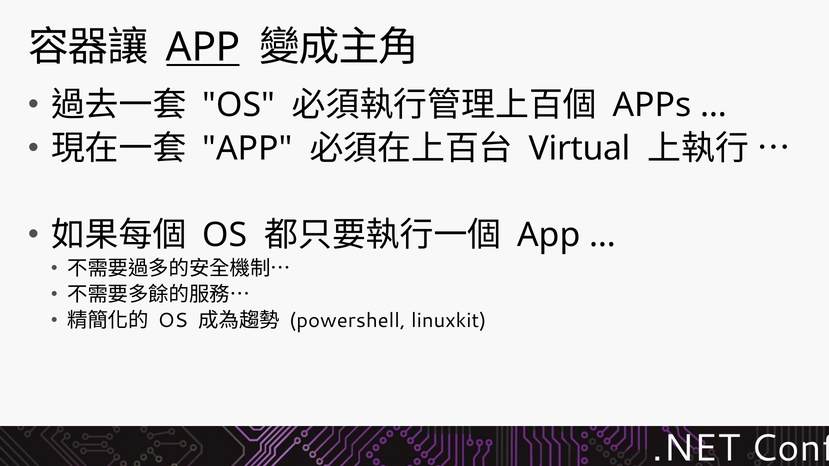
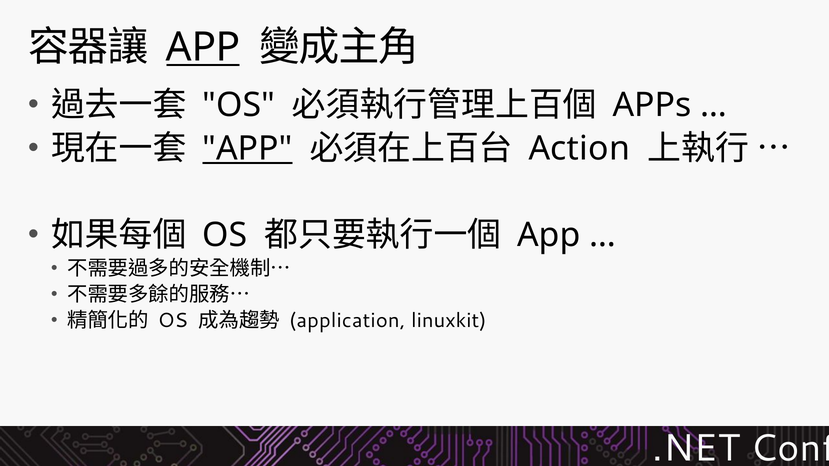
APP at (247, 148) underline: none -> present
Virtual: Virtual -> Action
powershell: powershell -> application
